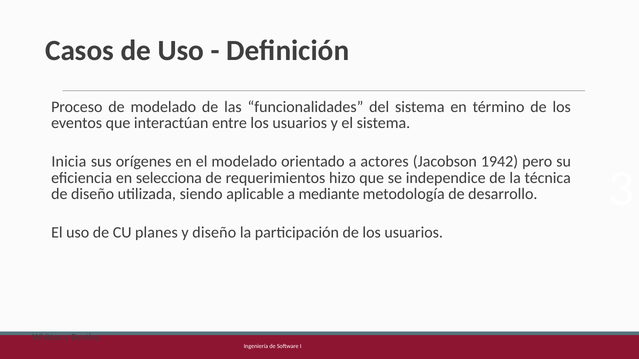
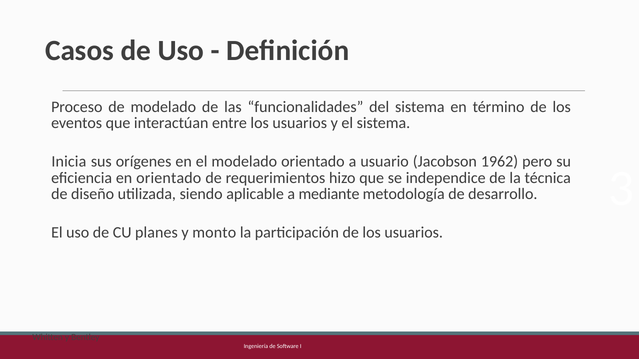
actores: actores -> usuario
1942: 1942 -> 1962
en selecciona: selecciona -> orientado
y diseño: diseño -> monto
